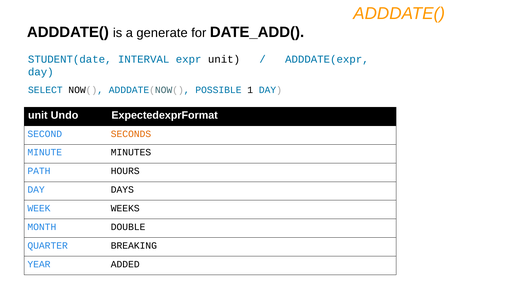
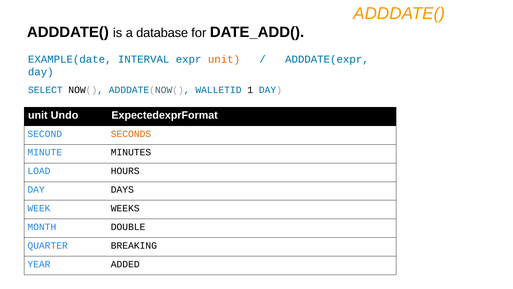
generate: generate -> database
STUDENT(date: STUDENT(date -> EXAMPLE(date
unit at (224, 59) colour: black -> orange
POSSIBLE: POSSIBLE -> WALLETID
PATH: PATH -> LOAD
